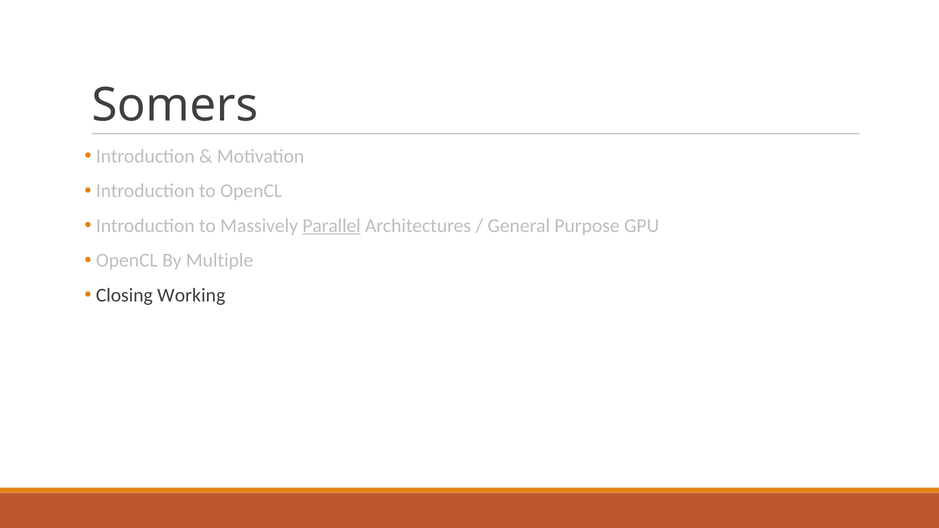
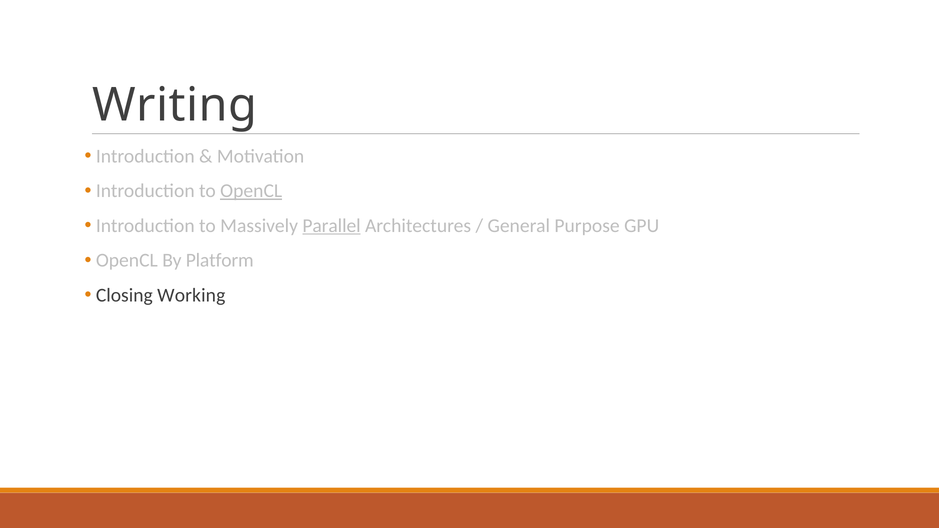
Somers: Somers -> Writing
OpenCL at (251, 191) underline: none -> present
Multiple: Multiple -> Platform
